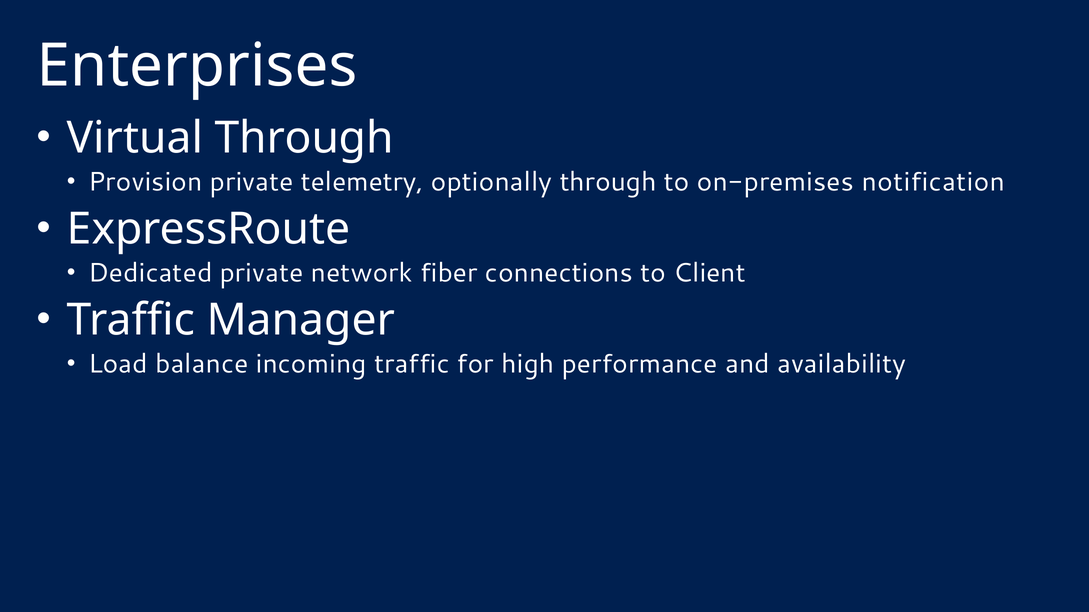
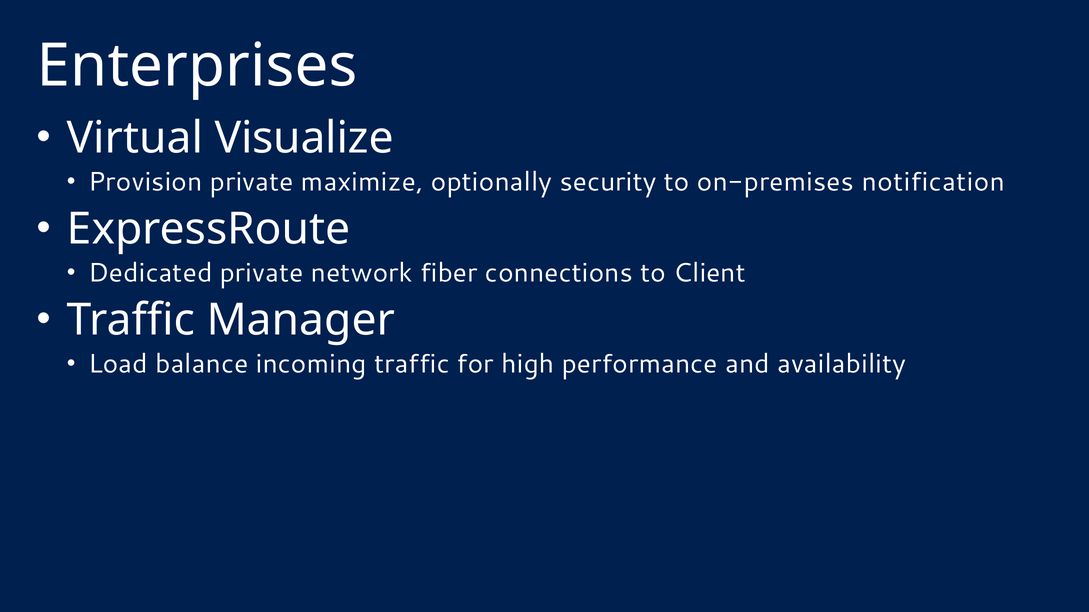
Virtual Through: Through -> Visualize
telemetry: telemetry -> maximize
optionally through: through -> security
